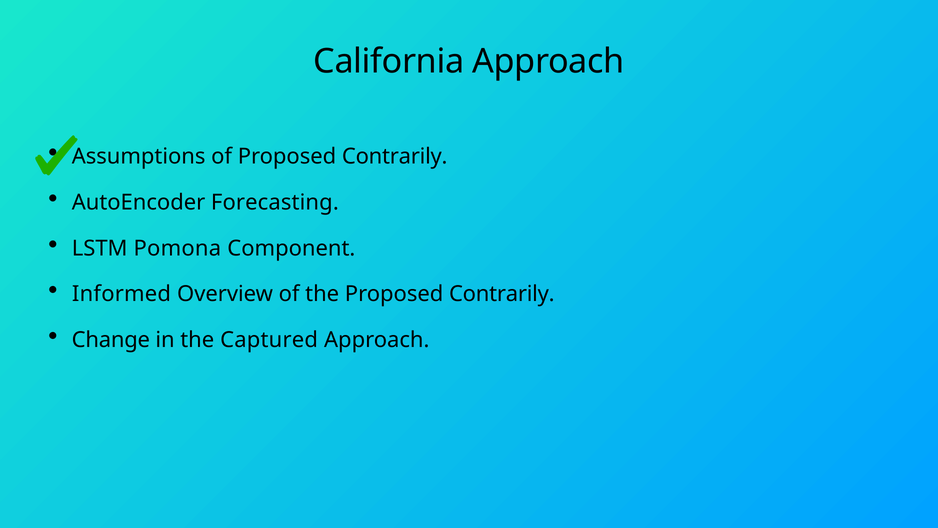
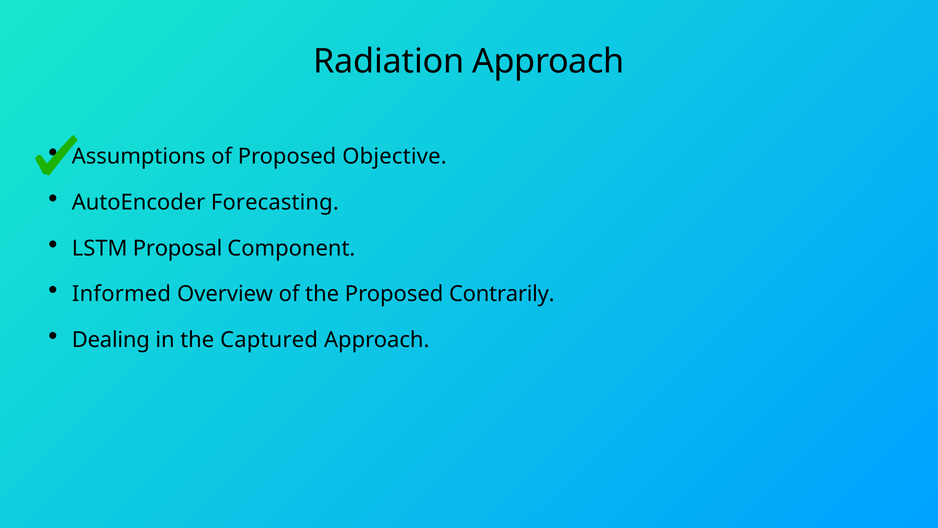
California: California -> Radiation
of Proposed Contrarily: Contrarily -> Objective
Pomona: Pomona -> Proposal
Change: Change -> Dealing
